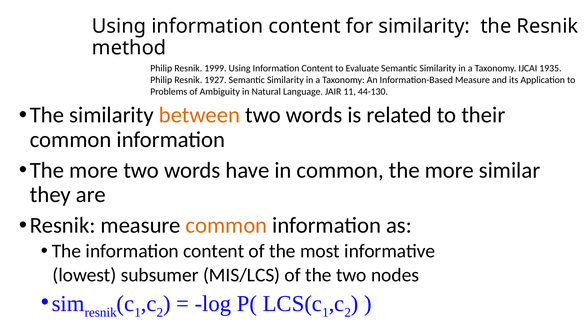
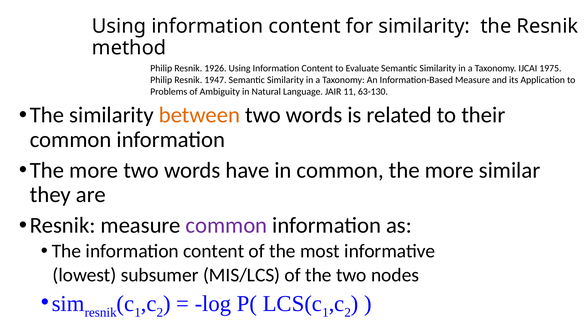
1999: 1999 -> 1926
1935: 1935 -> 1975
1927: 1927 -> 1947
44-130: 44-130 -> 63-130
common at (226, 226) colour: orange -> purple
